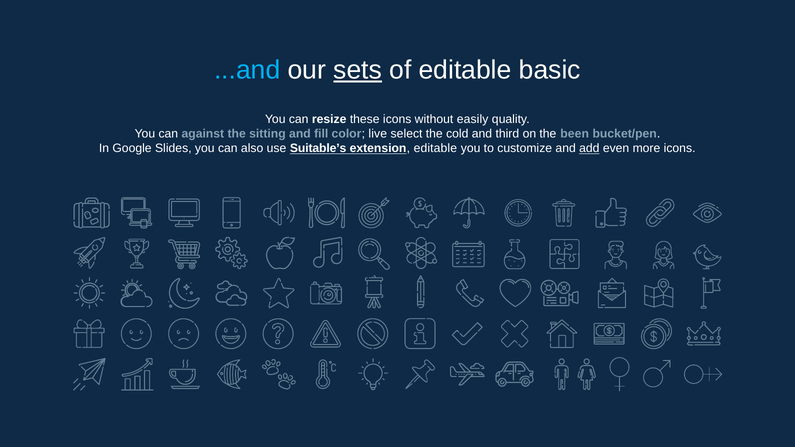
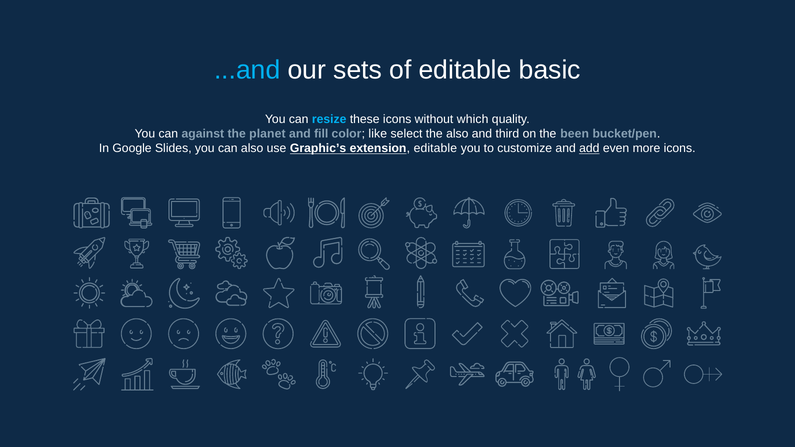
sets underline: present -> none
resize colour: white -> light blue
easily: easily -> which
sitting: sitting -> planet
live: live -> like
the cold: cold -> also
Suitable’s: Suitable’s -> Graphic’s
